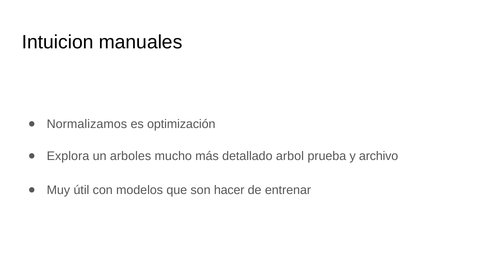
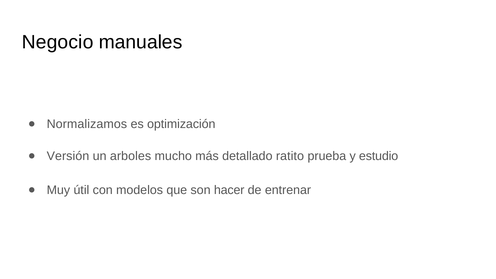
Intuicion: Intuicion -> Negocio
Explora: Explora -> Versión
arbol: arbol -> ratito
archivo: archivo -> estudio
